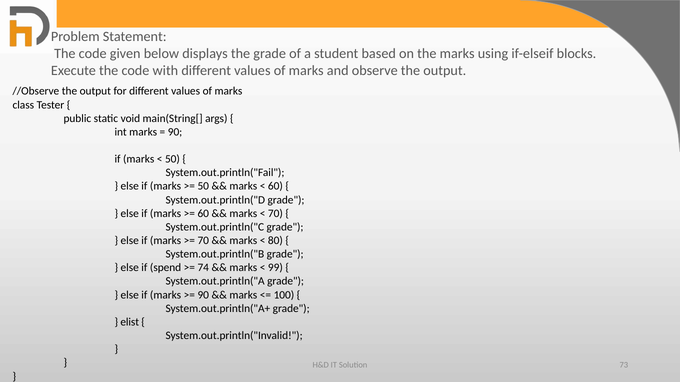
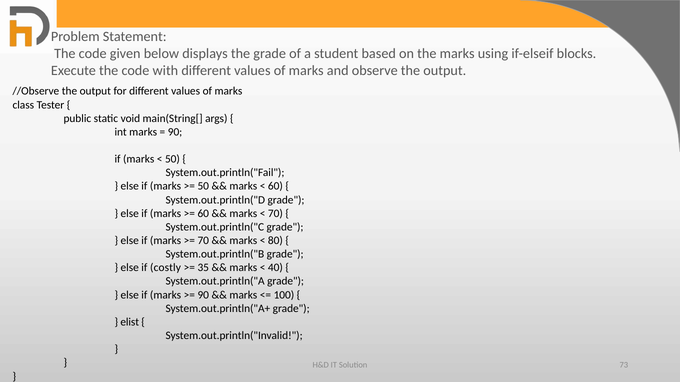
spend: spend -> costly
74: 74 -> 35
99: 99 -> 40
